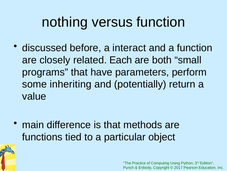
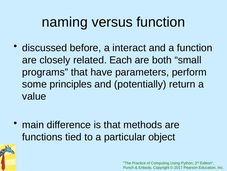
nothing: nothing -> naming
inheriting: inheriting -> principles
